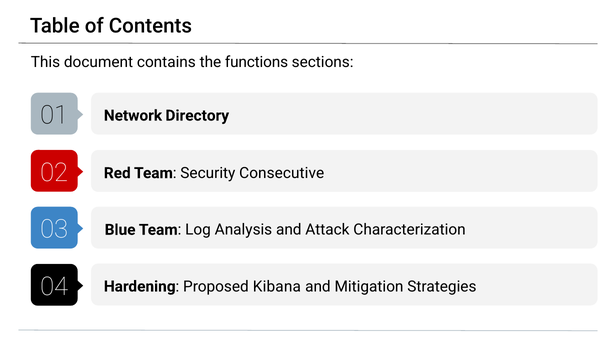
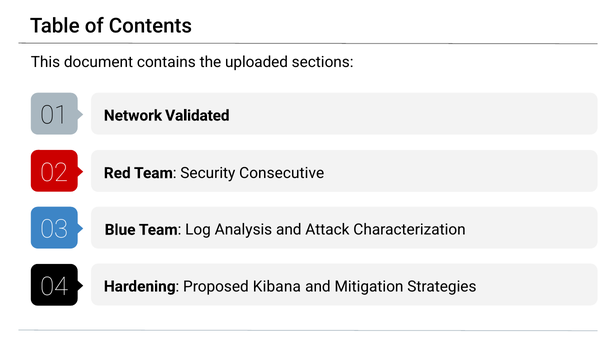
functions: functions -> uploaded
Directory: Directory -> Validated
